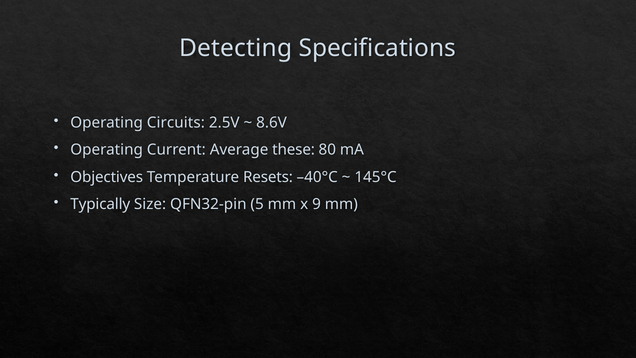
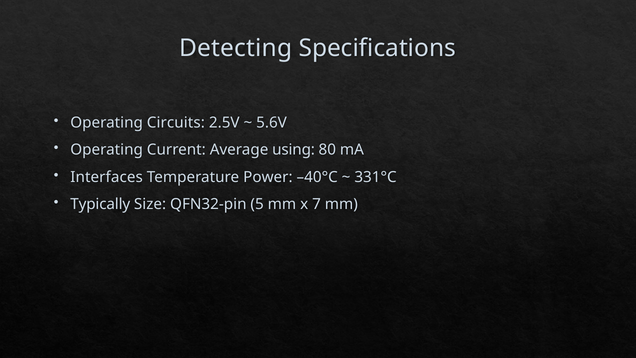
8.6V: 8.6V -> 5.6V
these: these -> using
Objectives: Objectives -> Interfaces
Resets: Resets -> Power
145°C: 145°C -> 331°C
9: 9 -> 7
